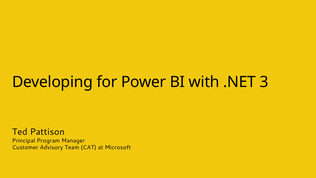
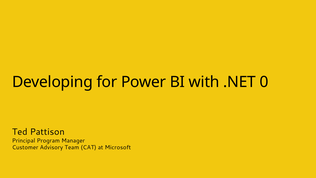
3: 3 -> 0
